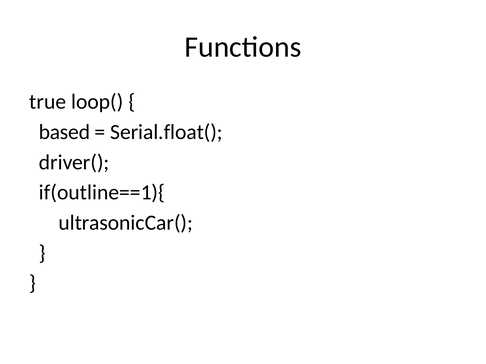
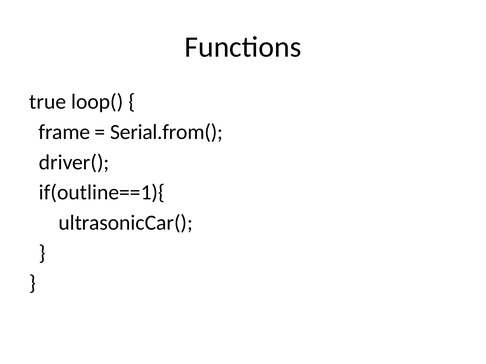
based: based -> frame
Serial.float(: Serial.float( -> Serial.from(
